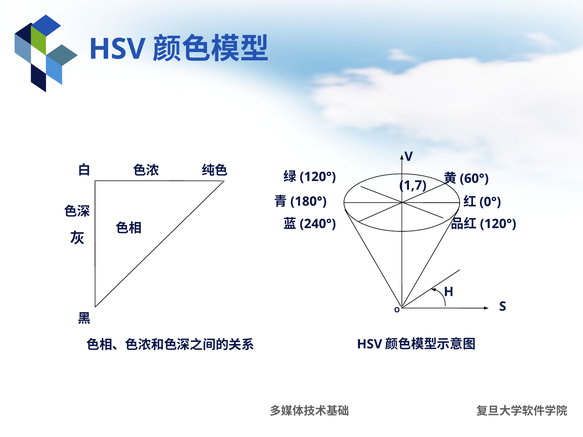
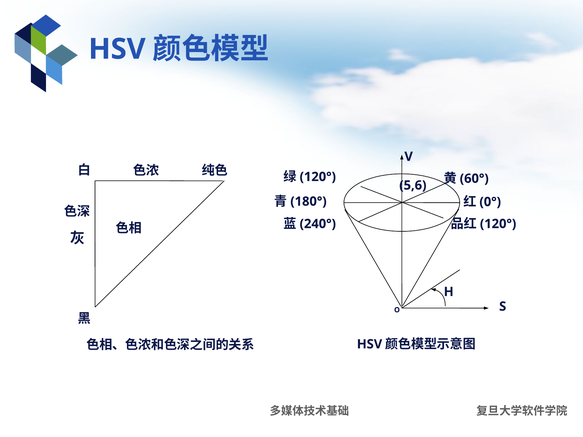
1,7: 1,7 -> 5,6
